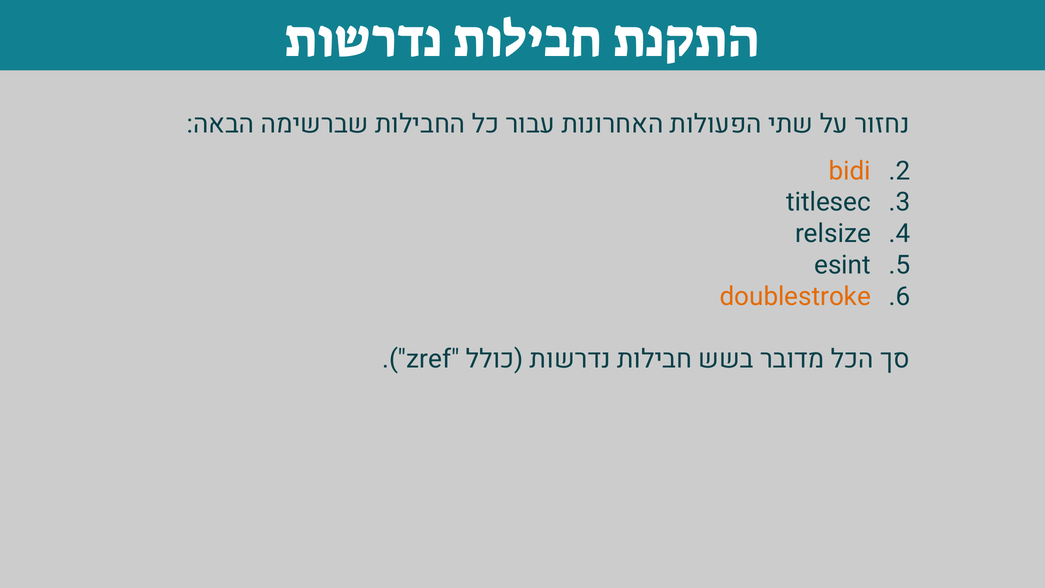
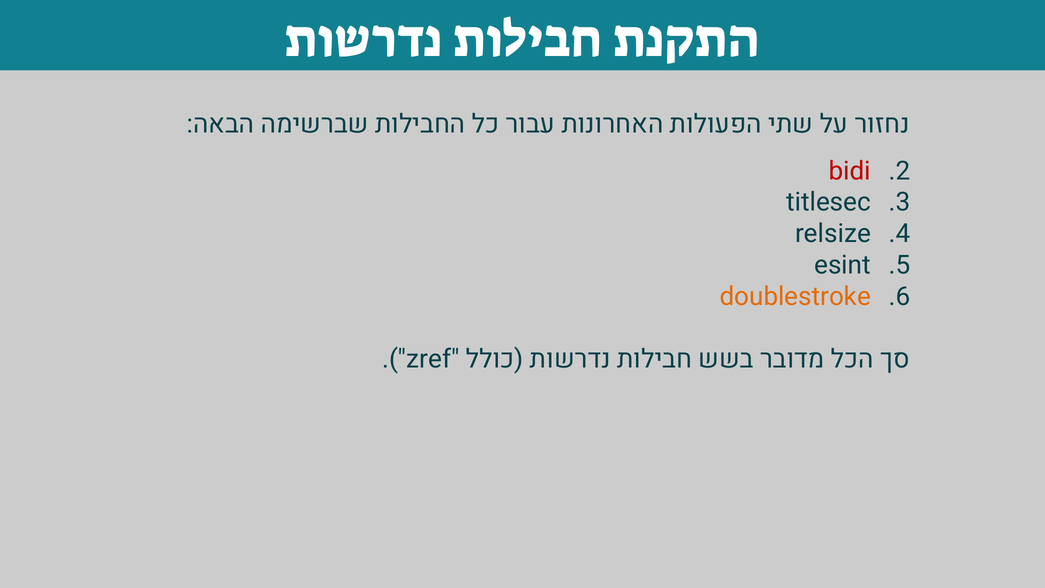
bidi colour: orange -> red
